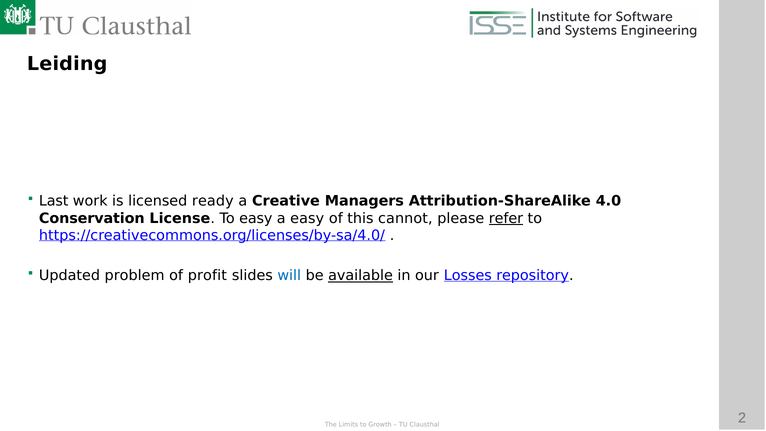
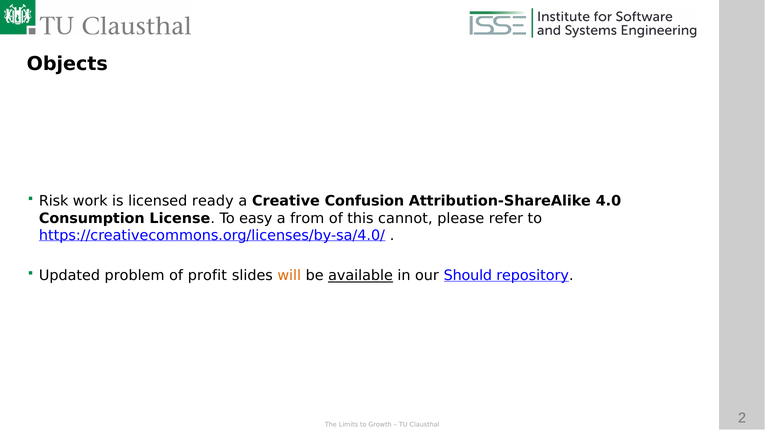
Leiding: Leiding -> Objects
Last: Last -> Risk
Managers: Managers -> Confusion
Conservation: Conservation -> Consumption
a easy: easy -> from
refer underline: present -> none
will colour: blue -> orange
Losses: Losses -> Should
